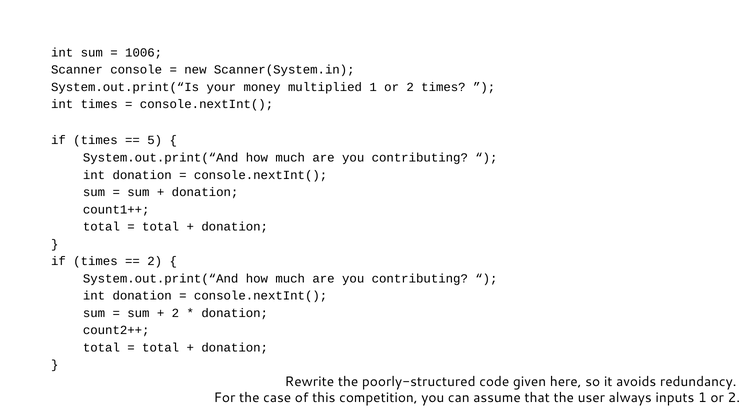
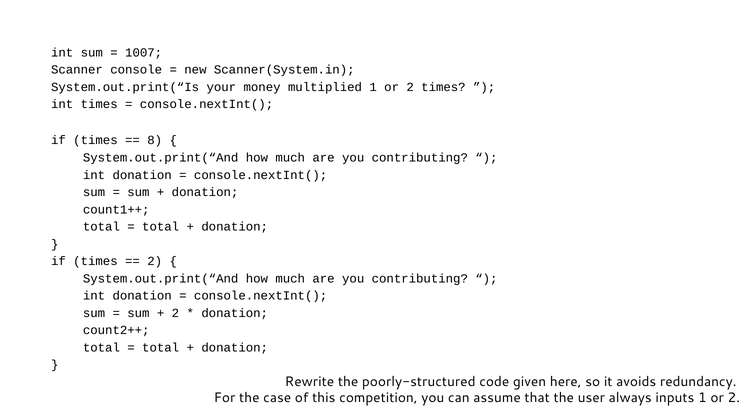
1006: 1006 -> 1007
5: 5 -> 8
